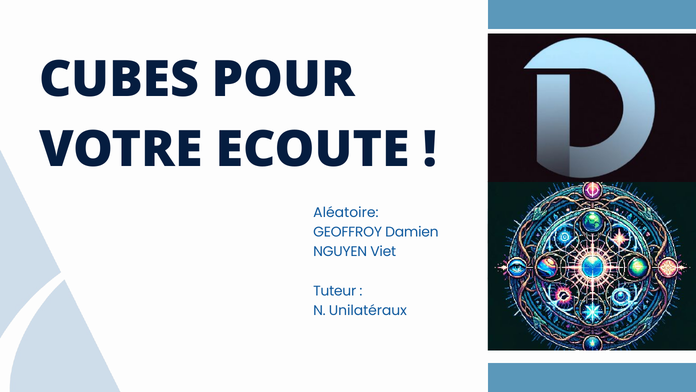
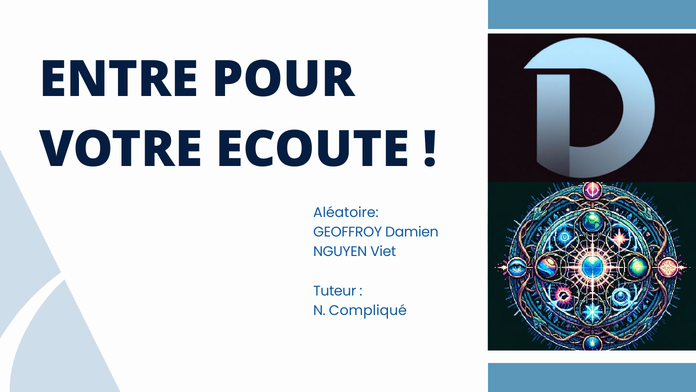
CUBES: CUBES -> ENTRE
Unilatéraux: Unilatéraux -> Compliqué
